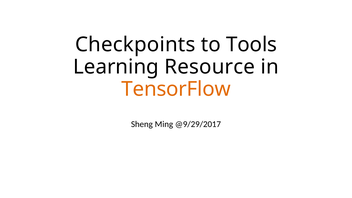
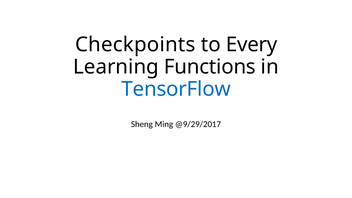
Tools: Tools -> Every
Resource: Resource -> Functions
TensorFlow colour: orange -> blue
